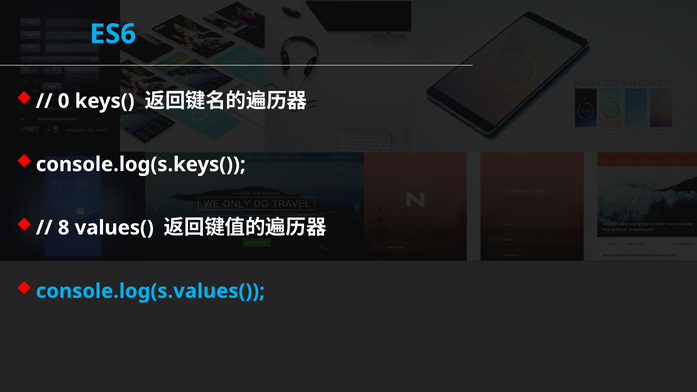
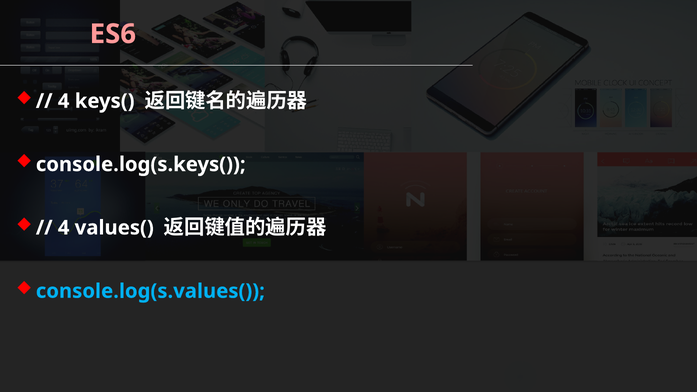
ES6 colour: light blue -> pink
0 at (64, 101): 0 -> 4
8 at (64, 228): 8 -> 4
